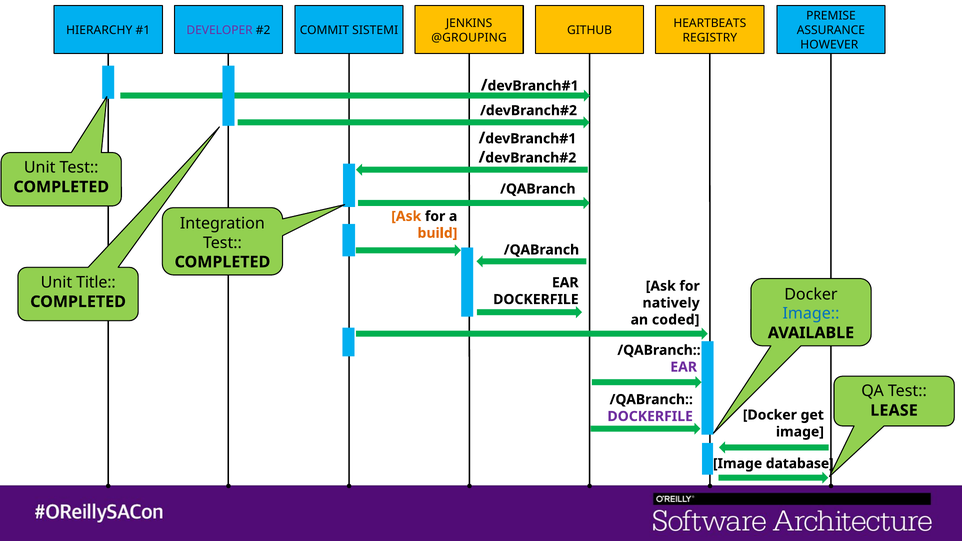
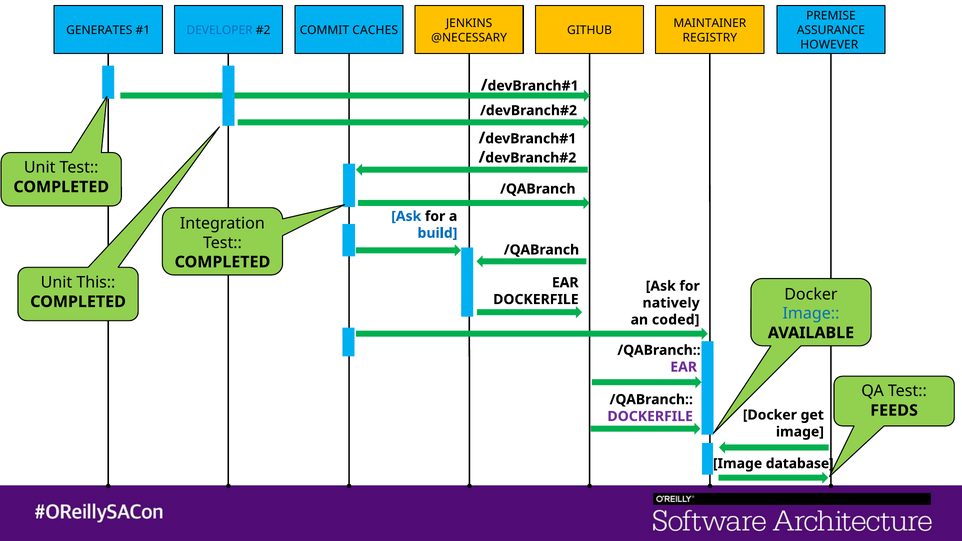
HEARTBEATS: HEARTBEATS -> MAINTAINER
HIERARCHY: HIERARCHY -> GENERATES
DEVELOPER colour: purple -> blue
SISTEMI: SISTEMI -> CACHES
@GROUPING: @GROUPING -> @NECESSARY
Ask at (406, 216) colour: orange -> blue
build colour: orange -> blue
Title: Title -> This
LEASE: LEASE -> FEEDS
